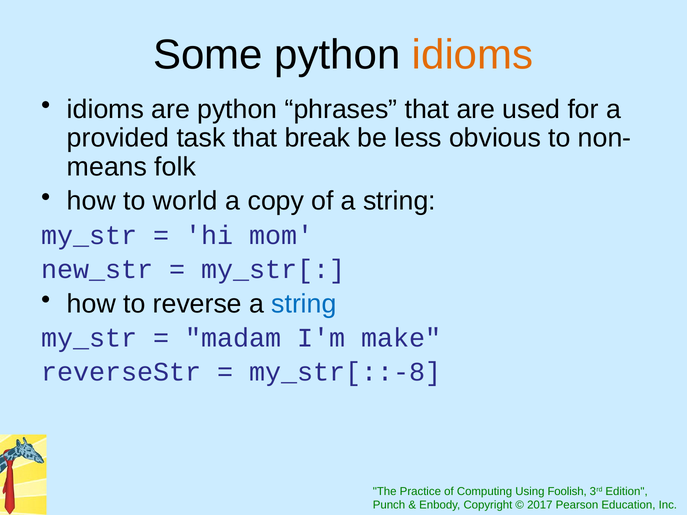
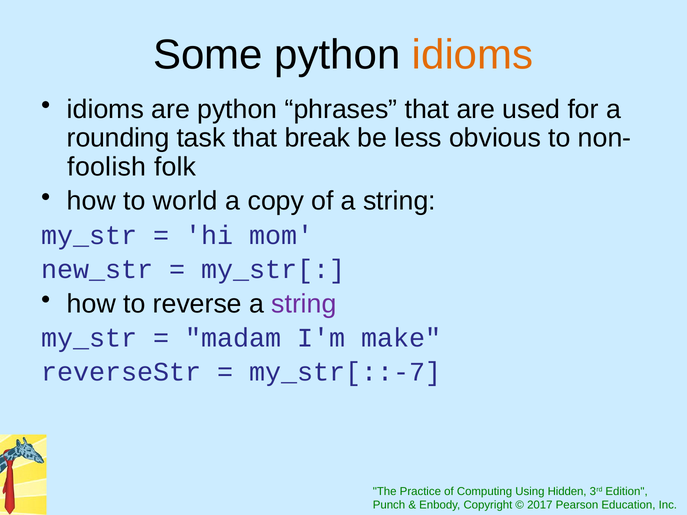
provided: provided -> rounding
means: means -> foolish
string at (304, 304) colour: blue -> purple
my_str[::-8: my_str[::-8 -> my_str[::-7
Foolish: Foolish -> Hidden
